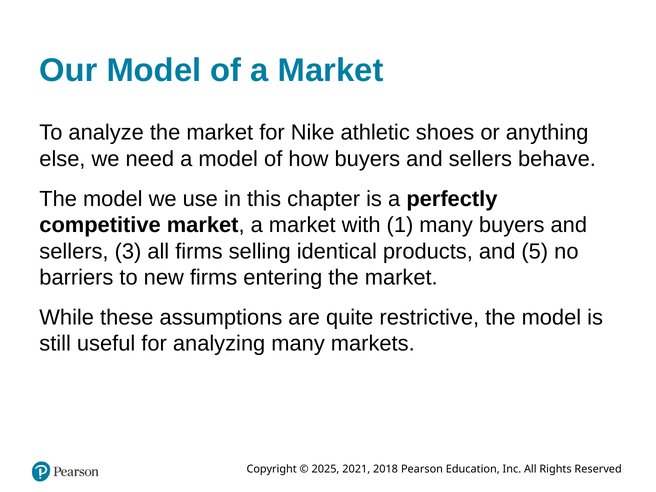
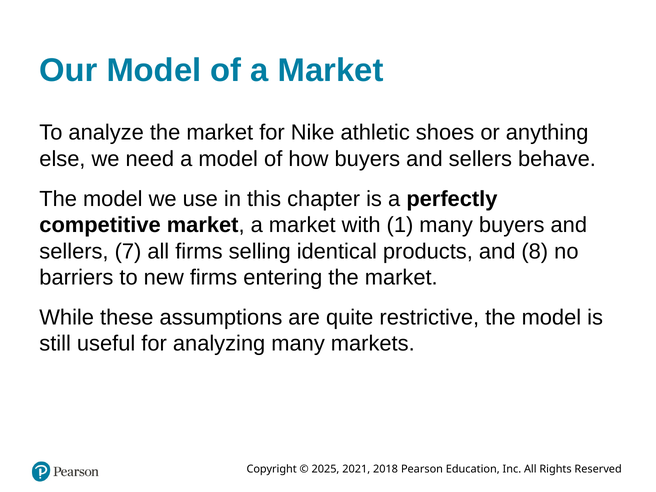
3: 3 -> 7
5: 5 -> 8
